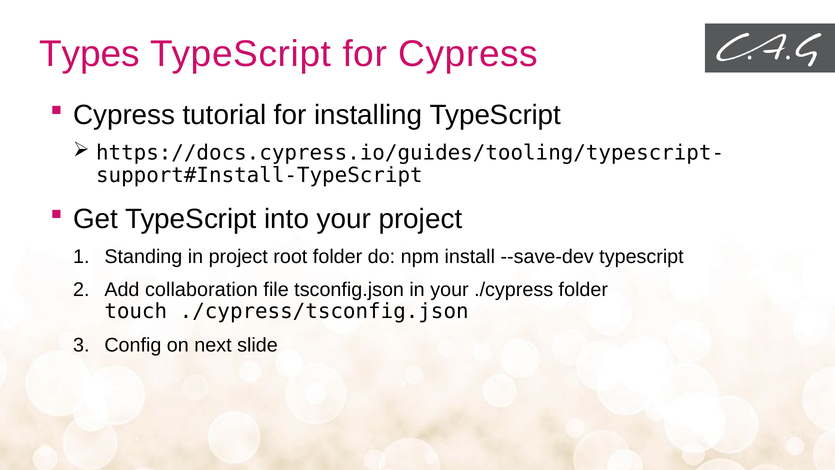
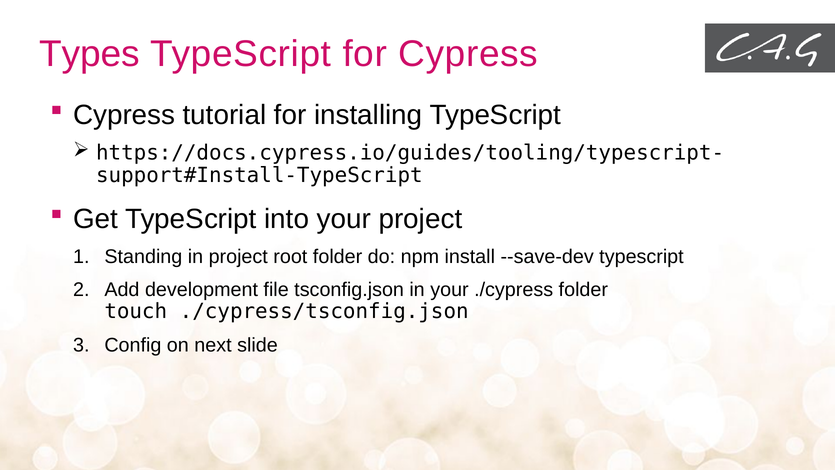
collaboration: collaboration -> development
